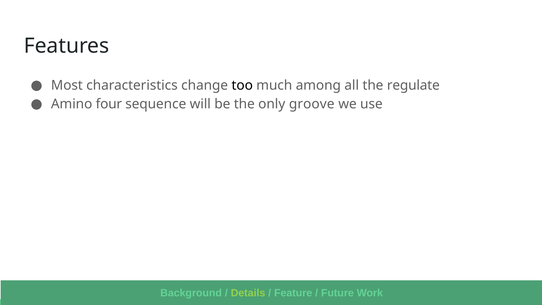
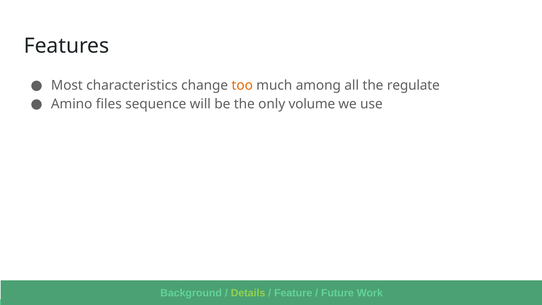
too colour: black -> orange
four: four -> files
groove: groove -> volume
